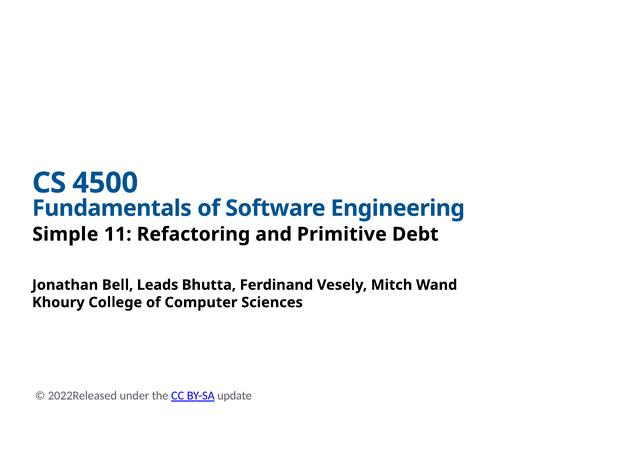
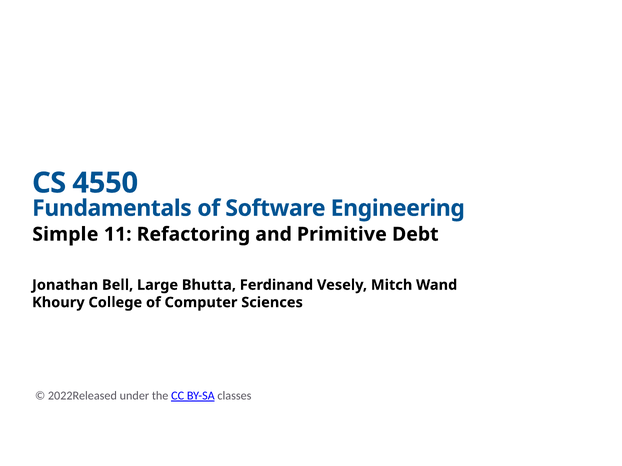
4500: 4500 -> 4550
Leads: Leads -> Large
update: update -> classes
